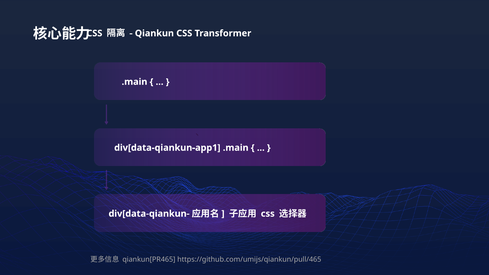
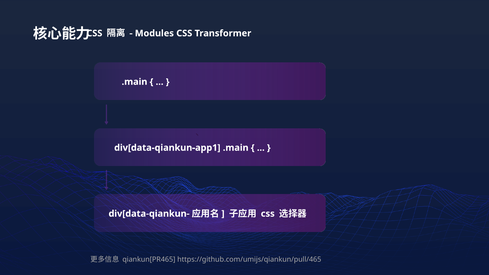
Qiankun: Qiankun -> Modules
